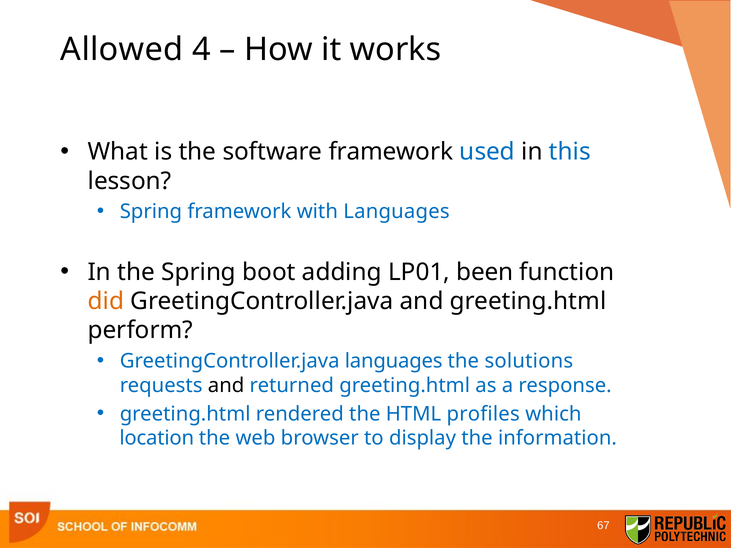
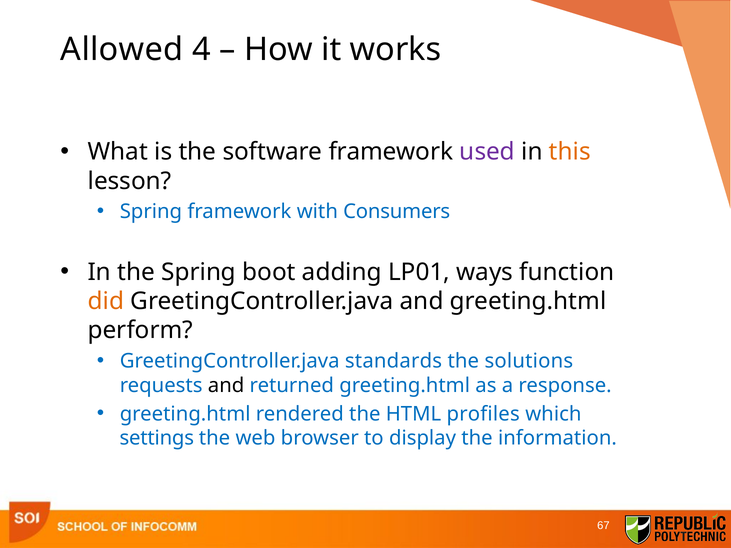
used colour: blue -> purple
this colour: blue -> orange
with Languages: Languages -> Consumers
been: been -> ways
GreetingController.java languages: languages -> standards
location: location -> settings
